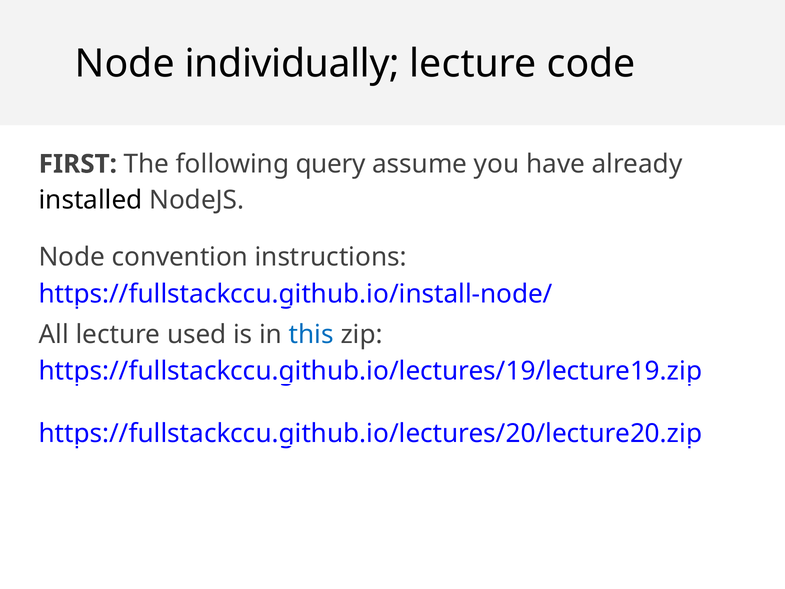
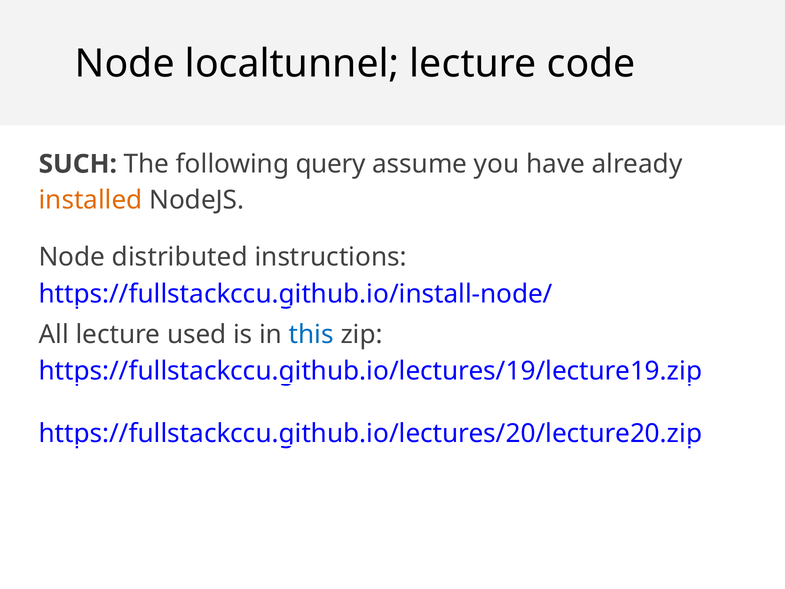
individually: individually -> localtunnel
FIRST: FIRST -> SUCH
installed colour: black -> orange
convention: convention -> distributed
